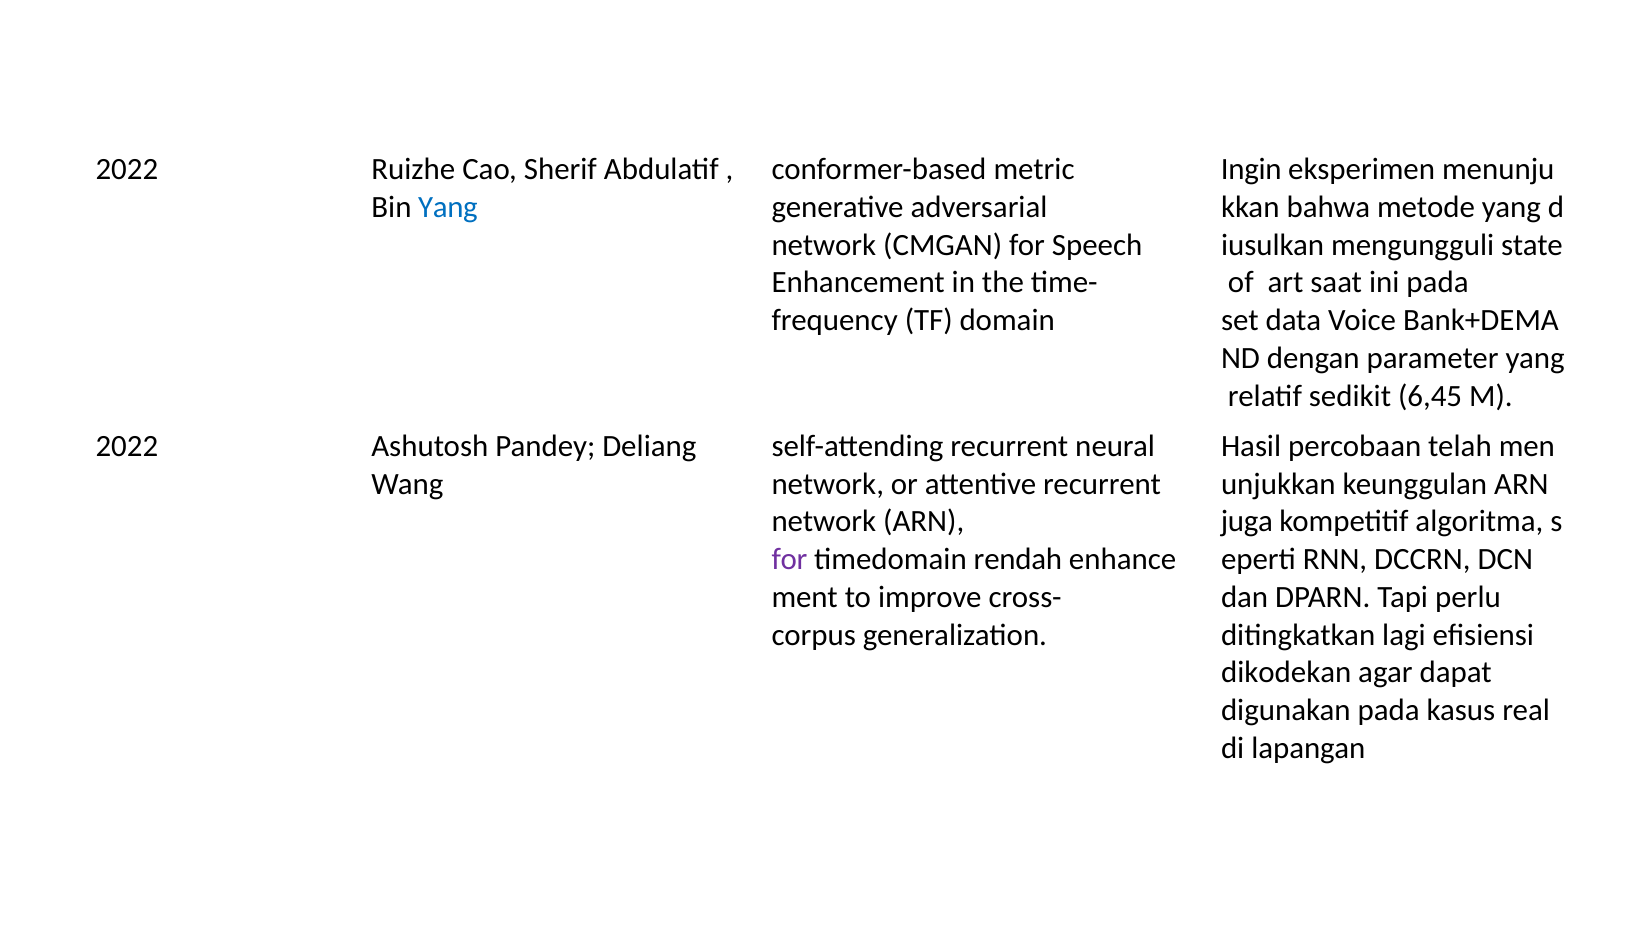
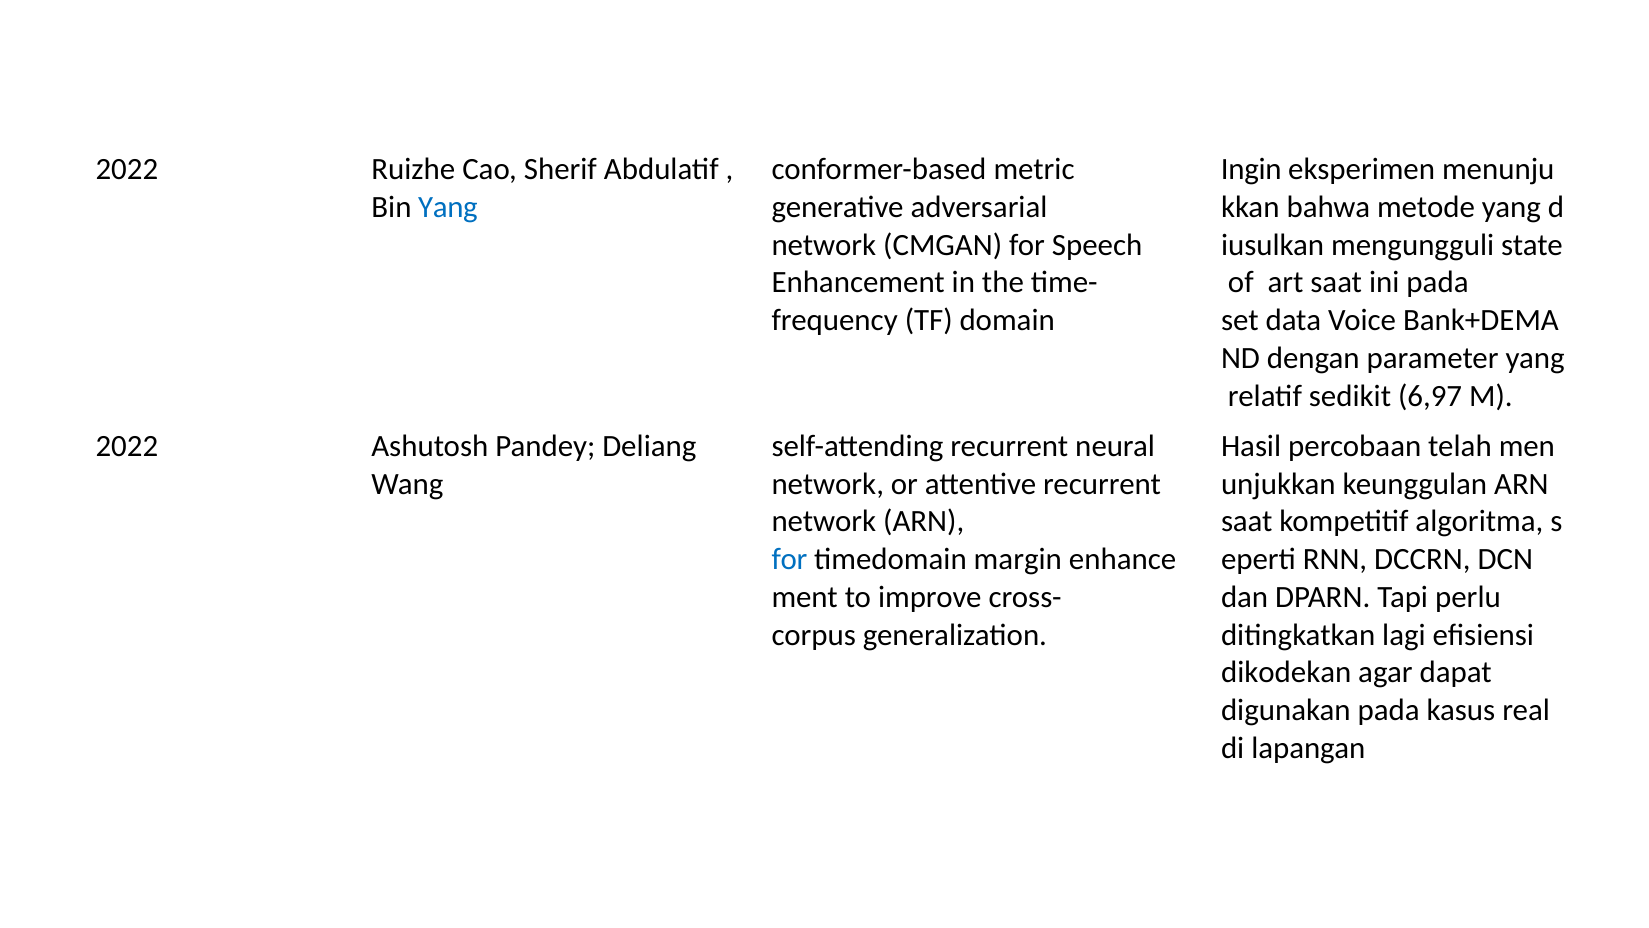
6,45: 6,45 -> 6,97
juga at (1247, 521): juga -> saat
for at (790, 559) colour: purple -> blue
rendah: rendah -> margin
